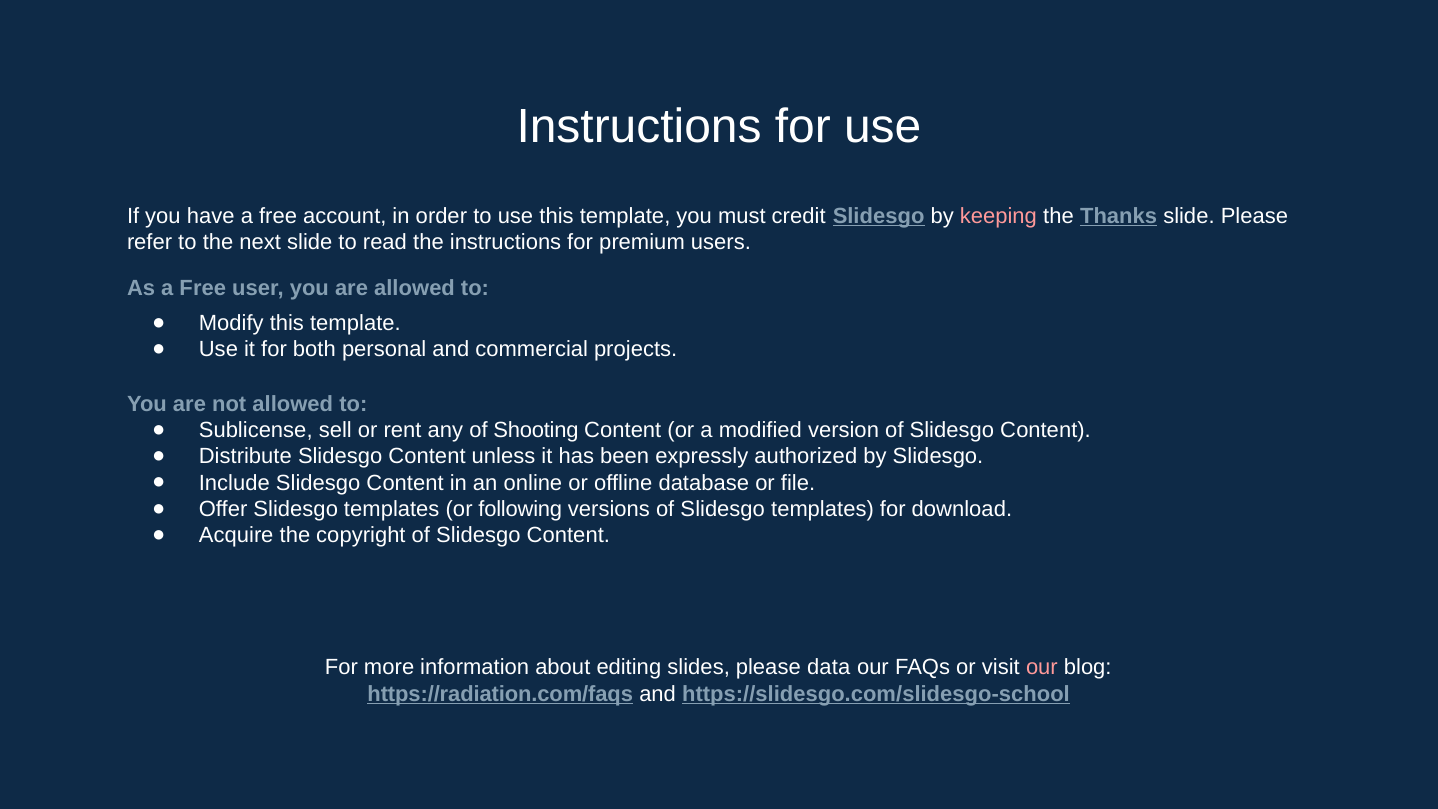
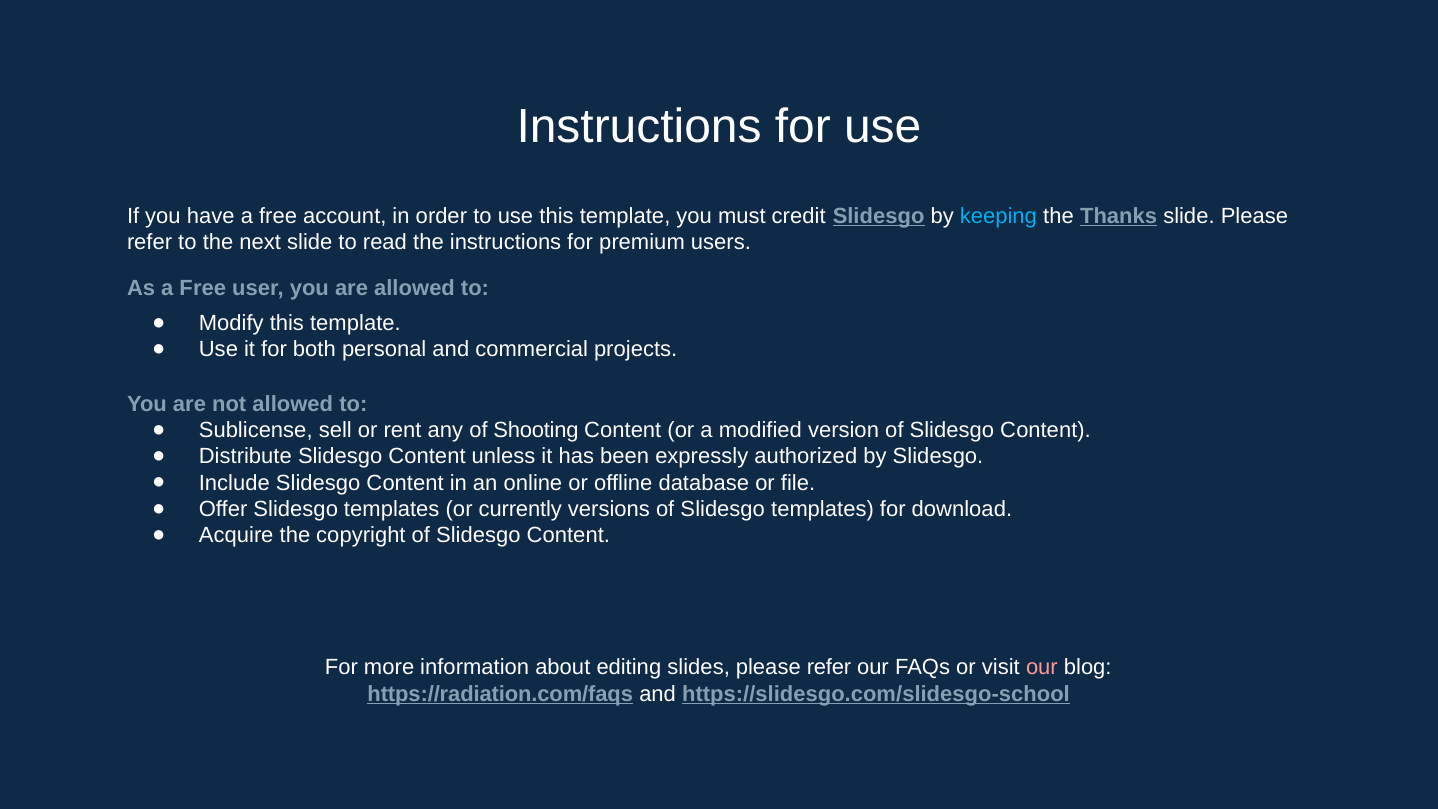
keeping colour: pink -> light blue
following: following -> currently
slides please data: data -> refer
